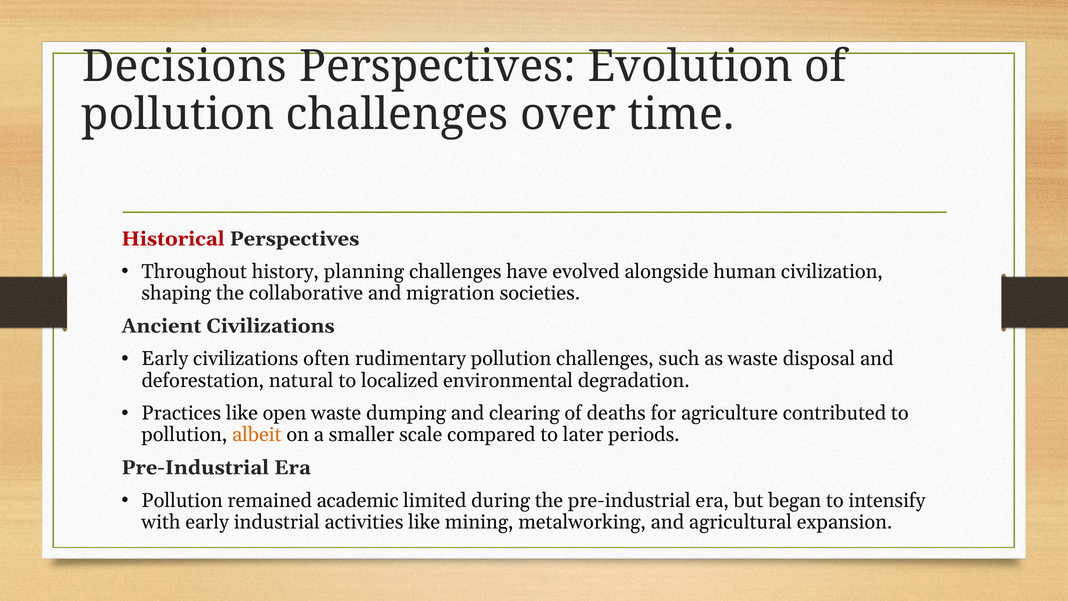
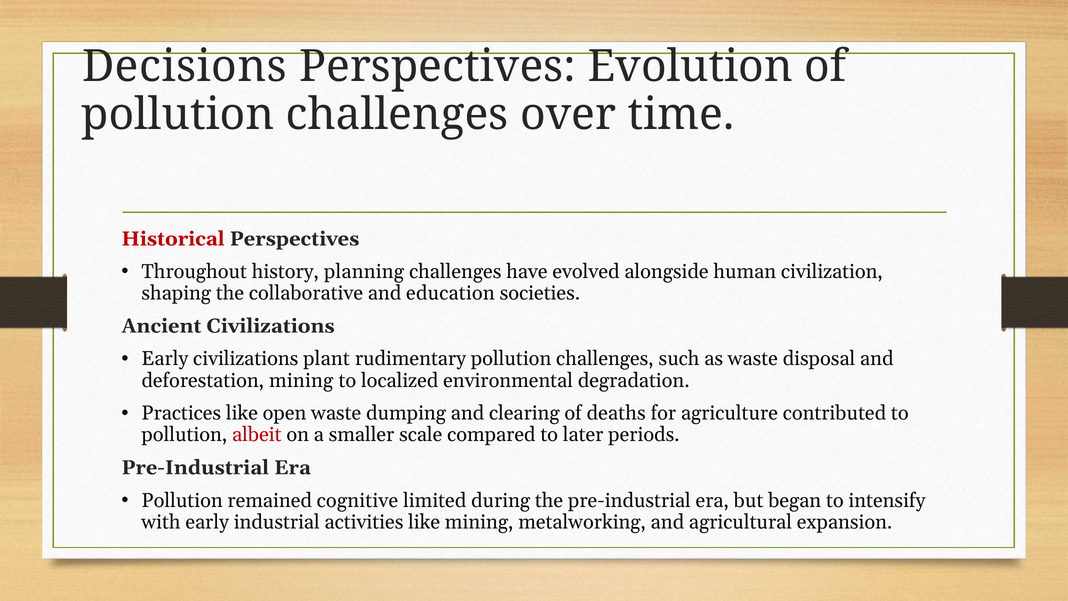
migration: migration -> education
often: often -> plant
deforestation natural: natural -> mining
albeit colour: orange -> red
academic: academic -> cognitive
